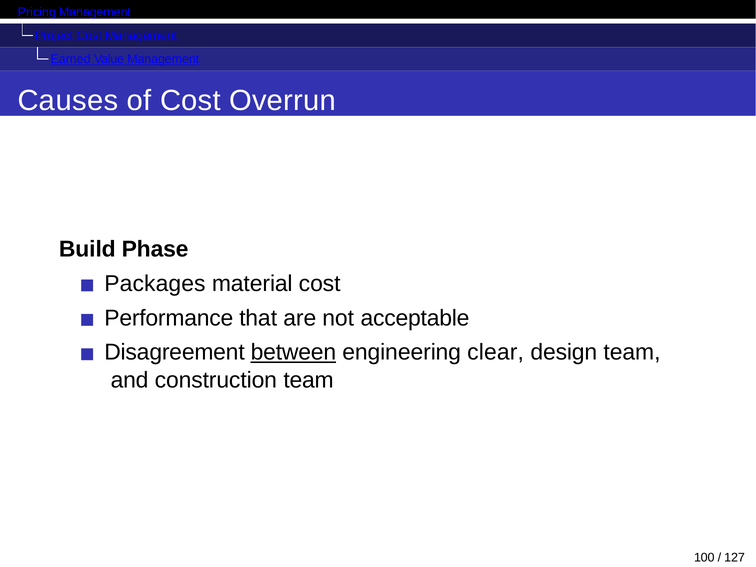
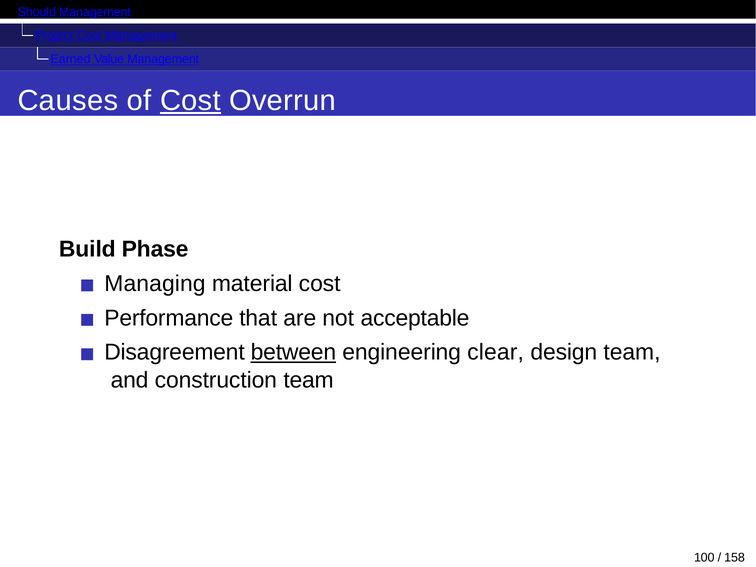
Pricing: Pricing -> Should
Cost at (190, 100) underline: none -> present
Packages: Packages -> Managing
127: 127 -> 158
